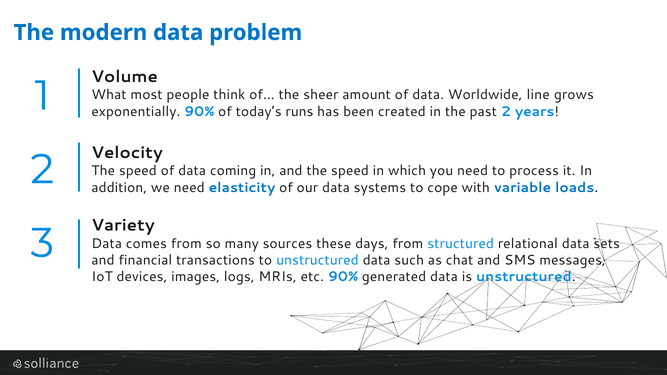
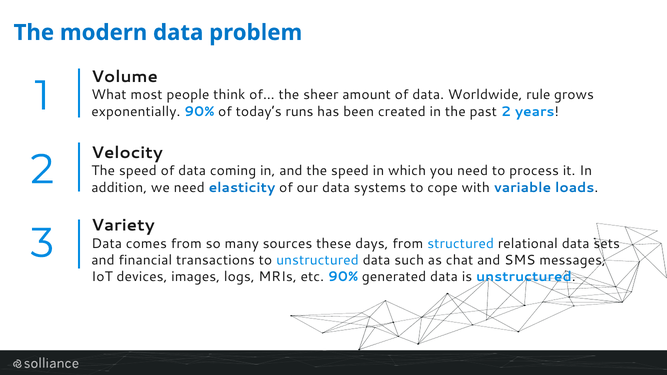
line: line -> rule
